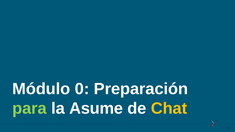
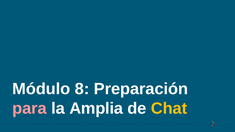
0: 0 -> 8
para colour: light green -> pink
Asume: Asume -> Amplia
